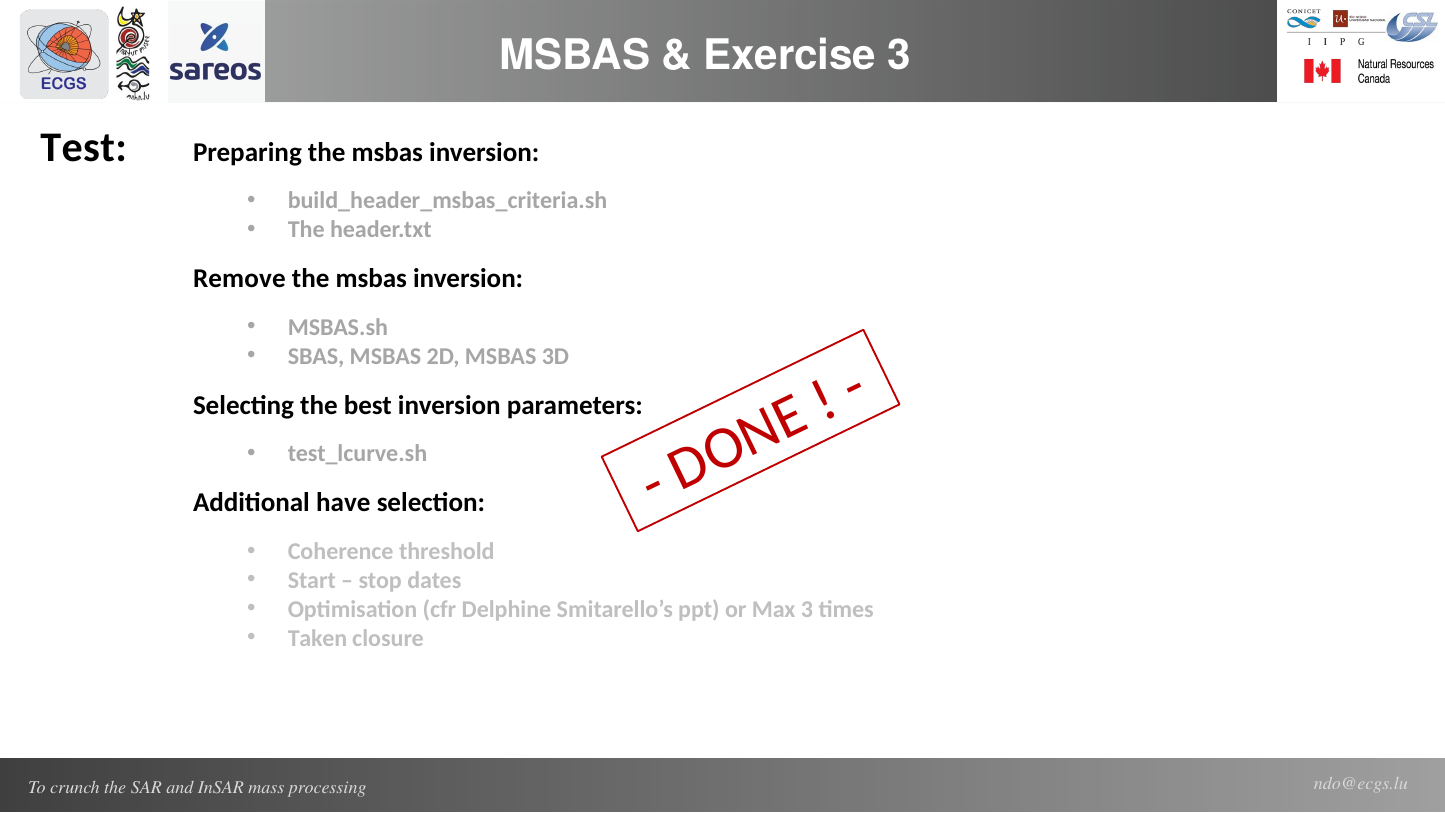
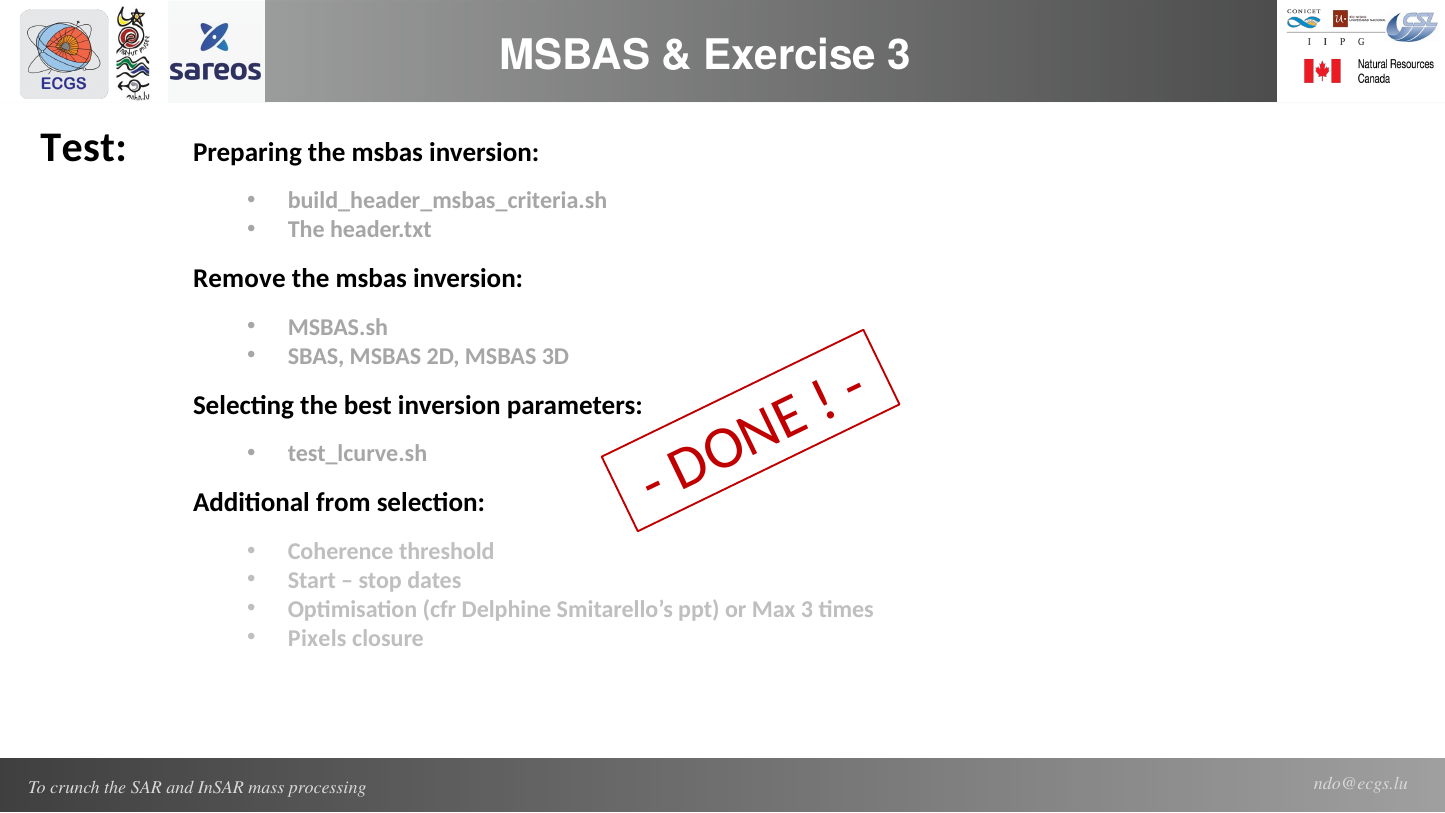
have: have -> from
Taken: Taken -> Pixels
